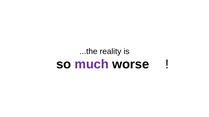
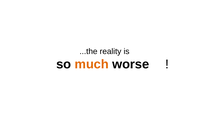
much colour: purple -> orange
